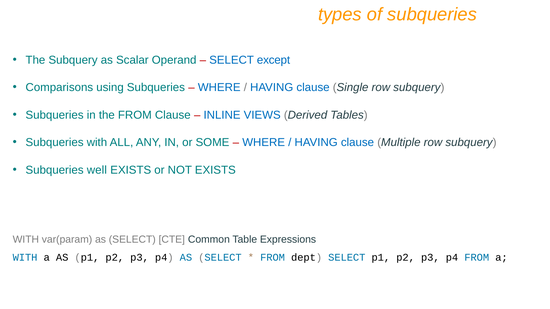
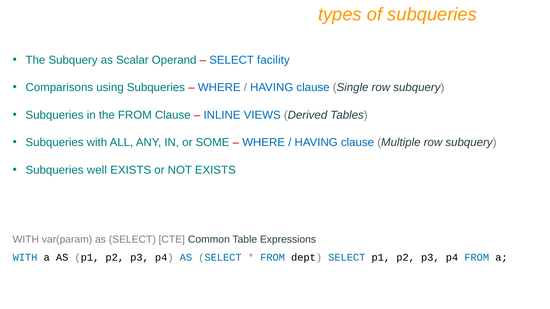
except: except -> facility
